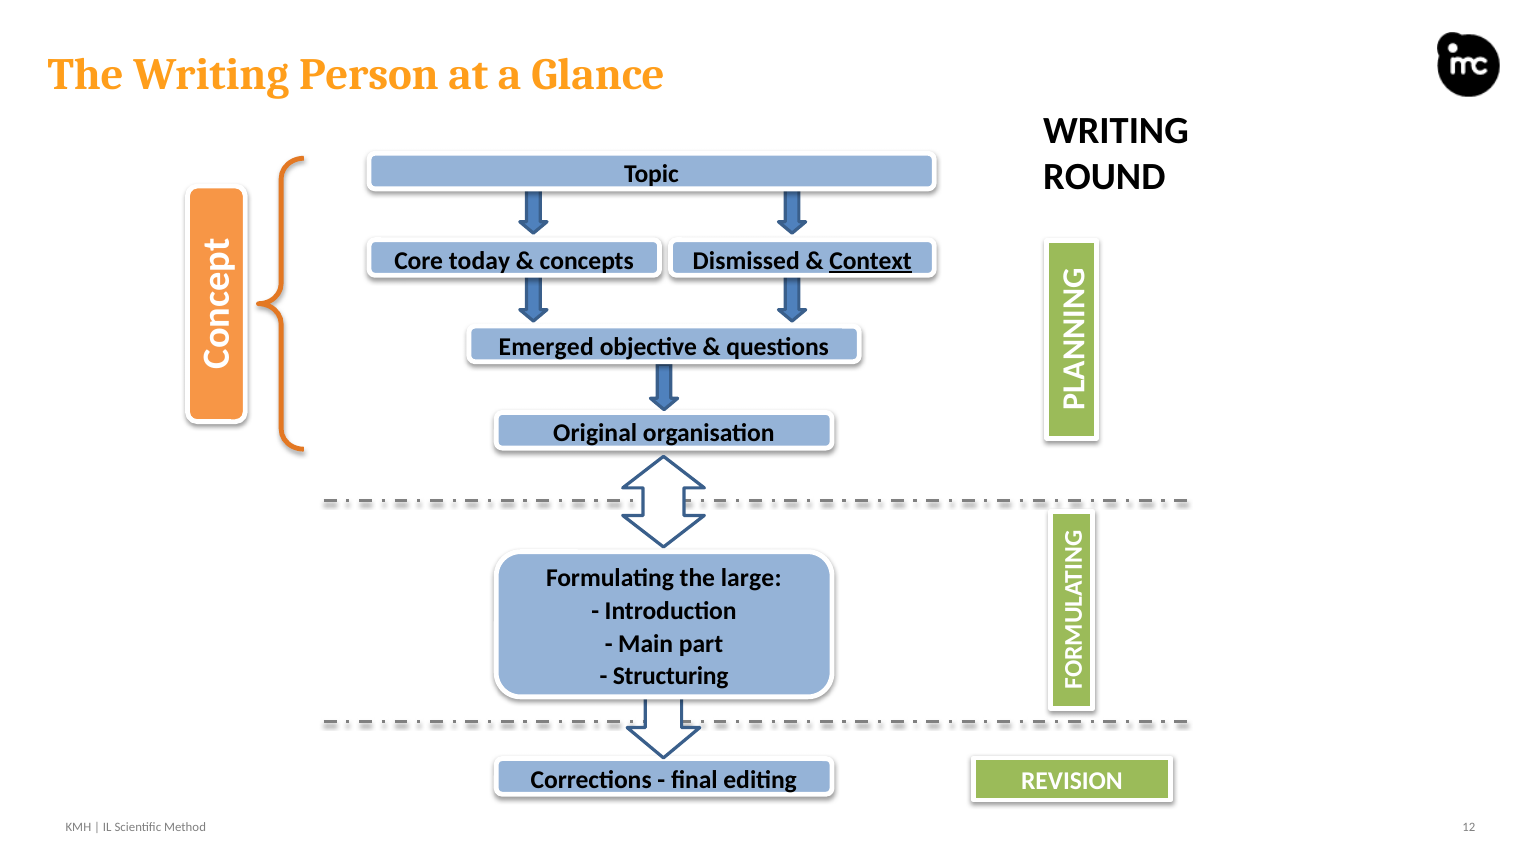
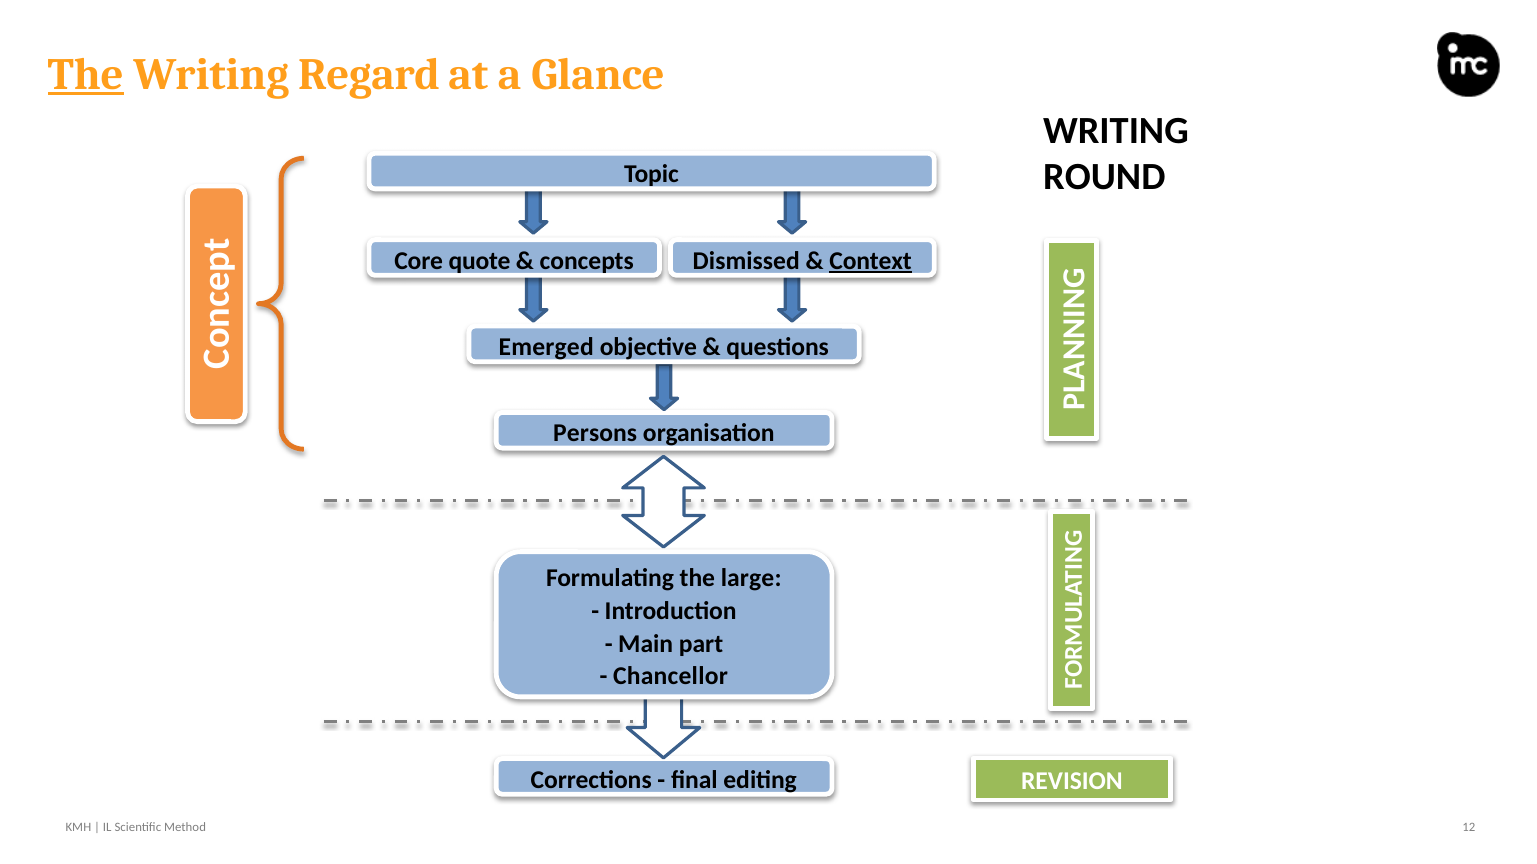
The at (86, 74) underline: none -> present
Person: Person -> Regard
today: today -> quote
Original: Original -> Persons
Structuring: Structuring -> Chancellor
